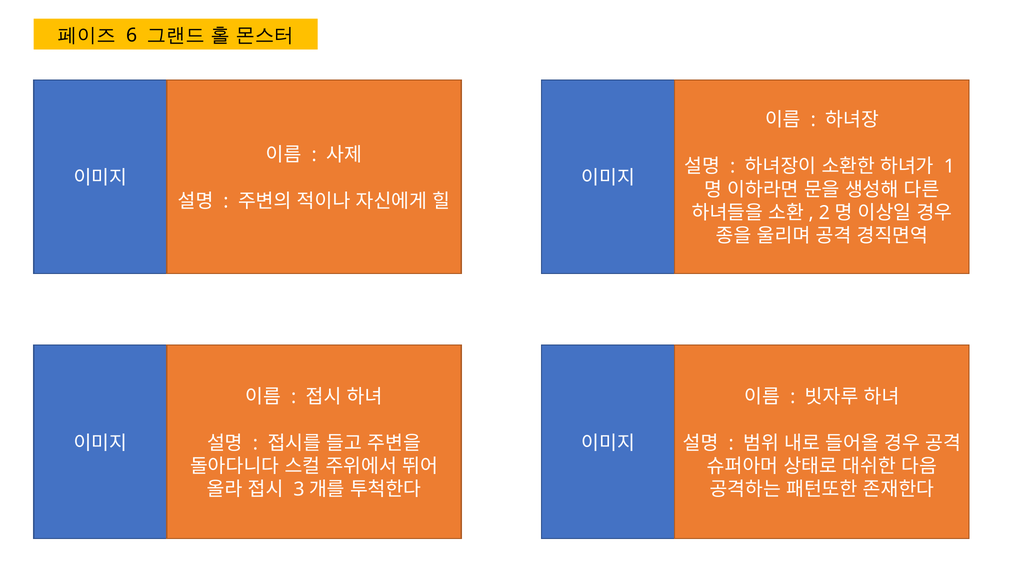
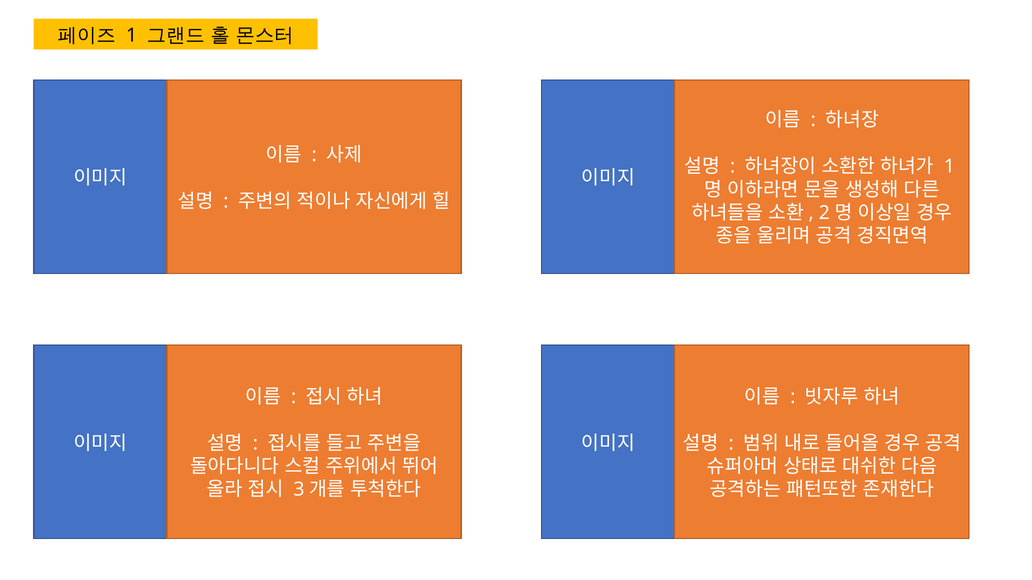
6 at (132, 35): 6 -> 1
